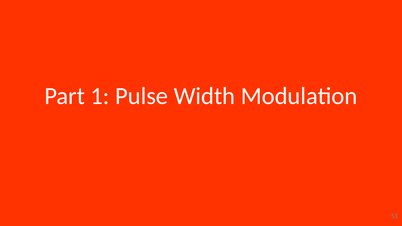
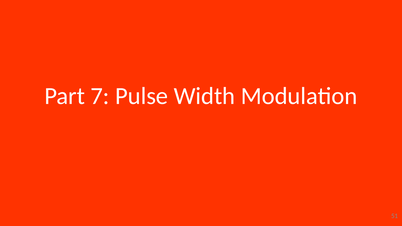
1: 1 -> 7
